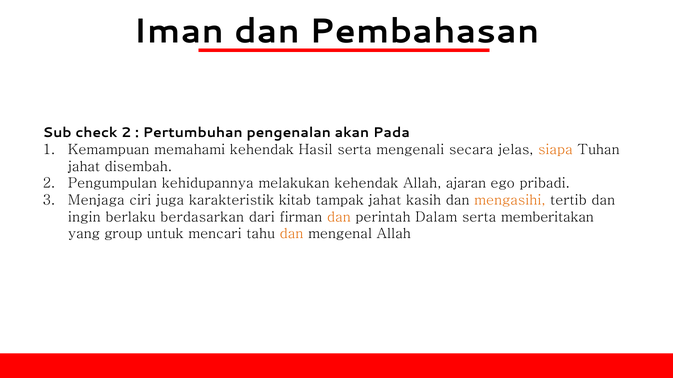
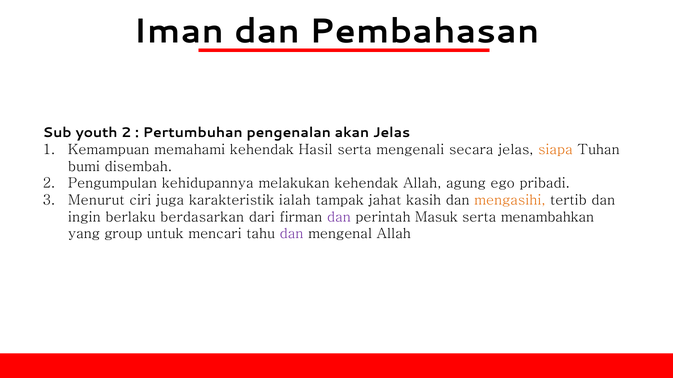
check: check -> youth
akan Pada: Pada -> Jelas
jahat at (84, 167): jahat -> bumi
ajaran: ajaran -> agung
Menjaga: Menjaga -> Menurut
kitab: kitab -> ialah
dan at (339, 217) colour: orange -> purple
Dalam: Dalam -> Masuk
memberitakan: memberitakan -> menambahkan
dan at (292, 234) colour: orange -> purple
